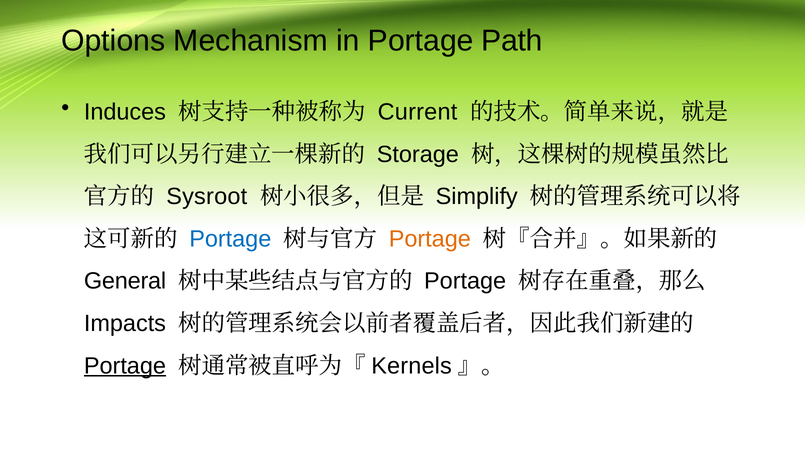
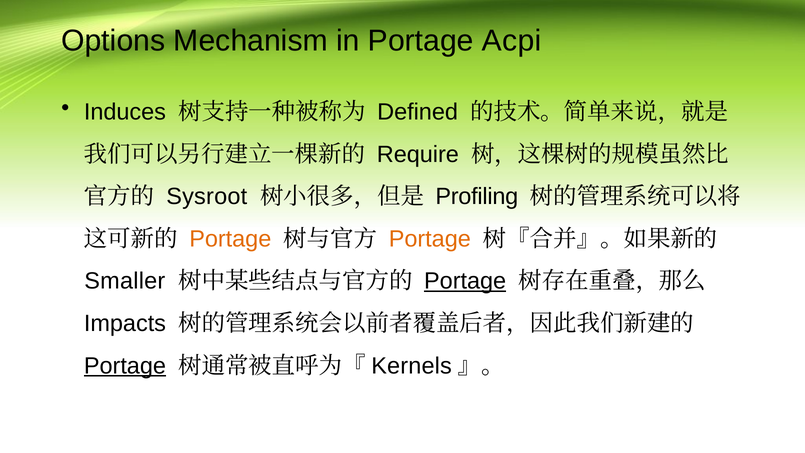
Path: Path -> Acpi
Current: Current -> Defined
Storage: Storage -> Require
Simplify: Simplify -> Profiling
Portage at (230, 239) colour: blue -> orange
General: General -> Smaller
Portage at (465, 281) underline: none -> present
